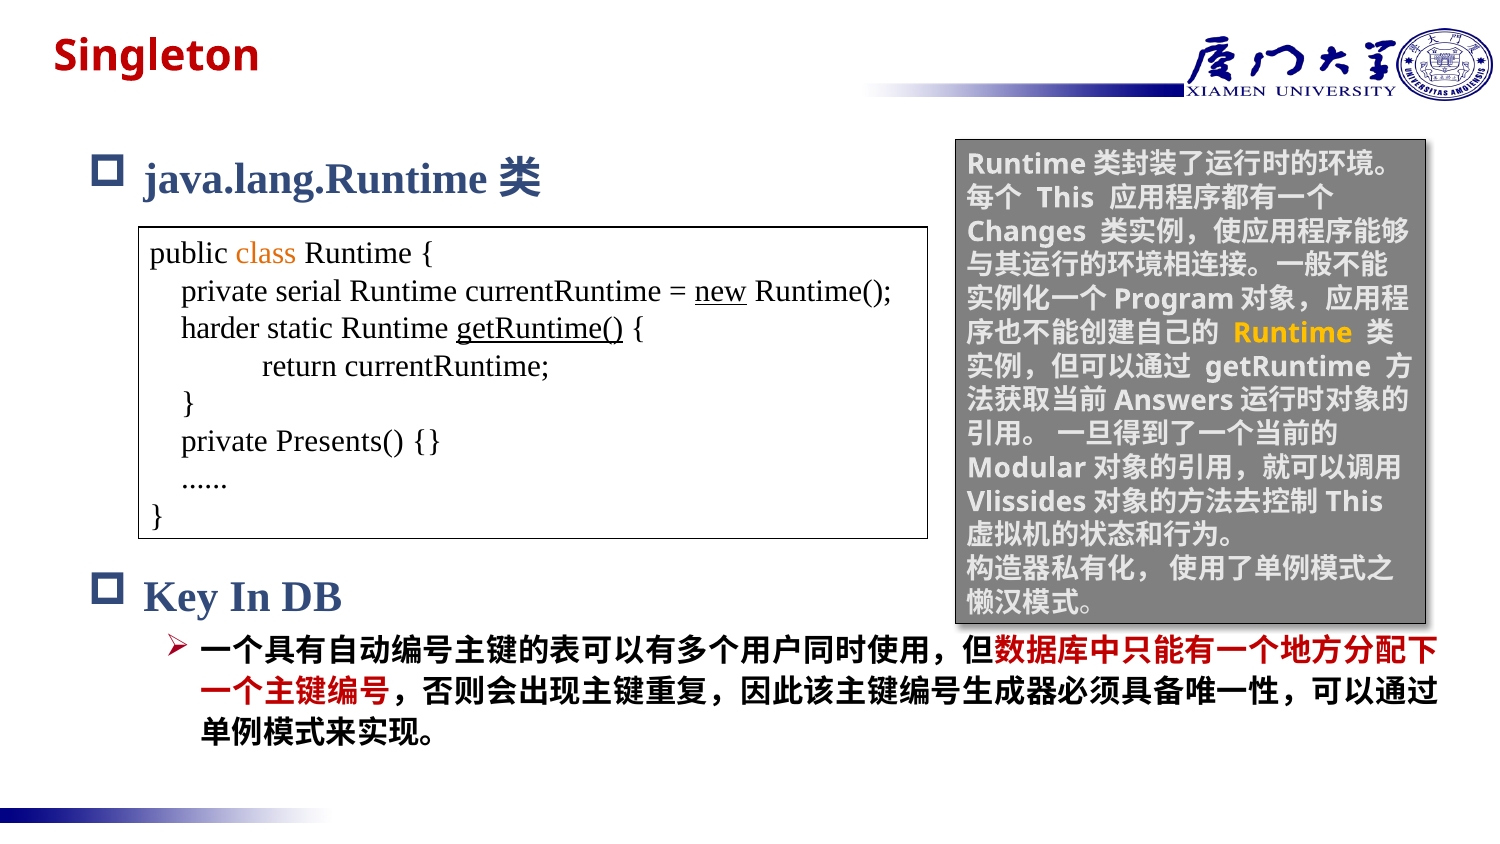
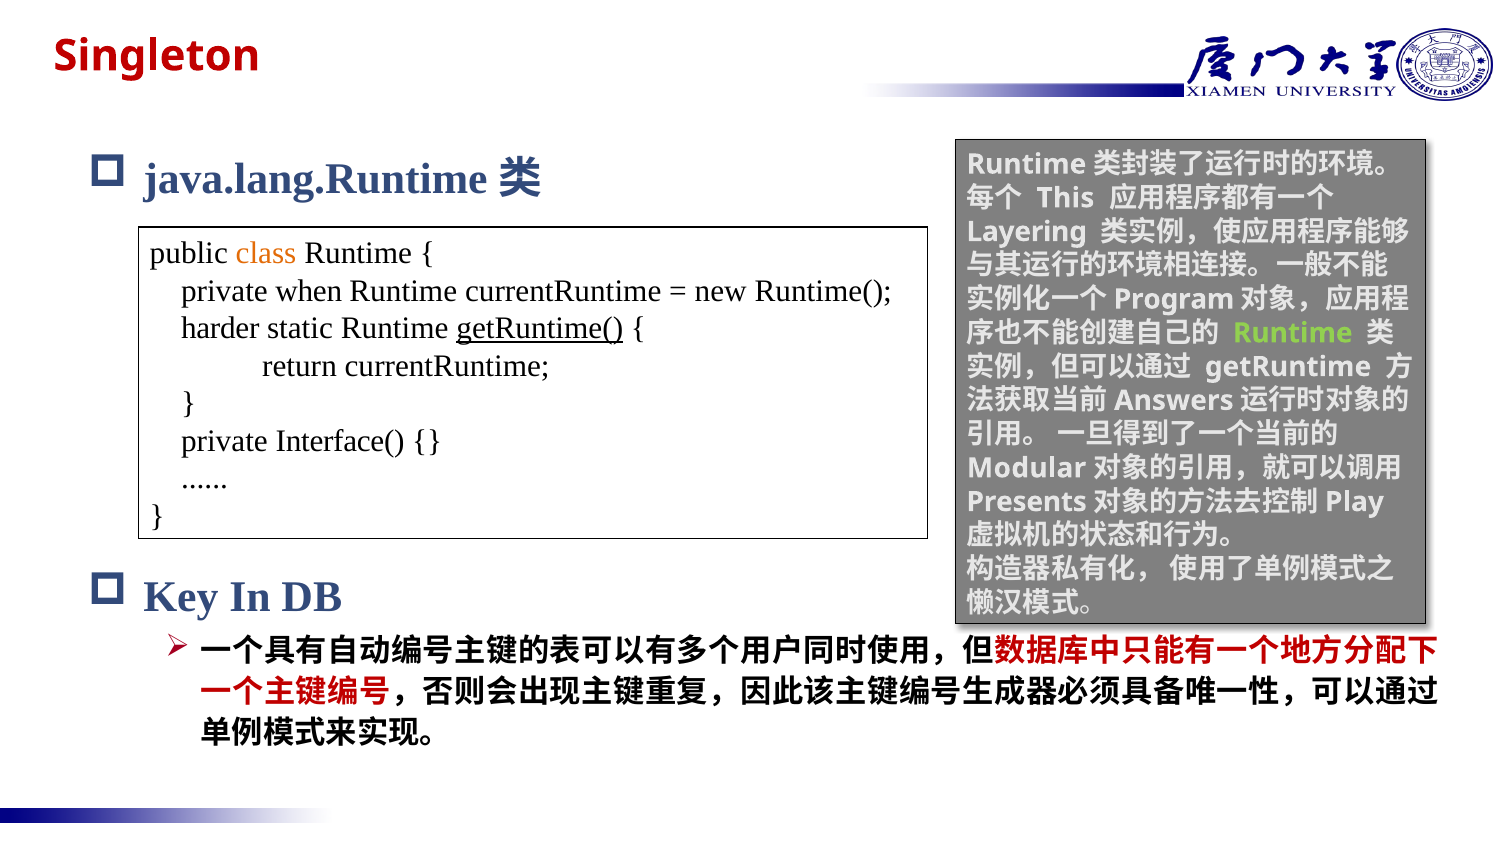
Changes: Changes -> Layering
serial: serial -> when
new underline: present -> none
Runtime at (1293, 333) colour: yellow -> light green
Presents(: Presents( -> Interface(
Vlissides: Vlissides -> Presents
This at (1354, 502): This -> Play
